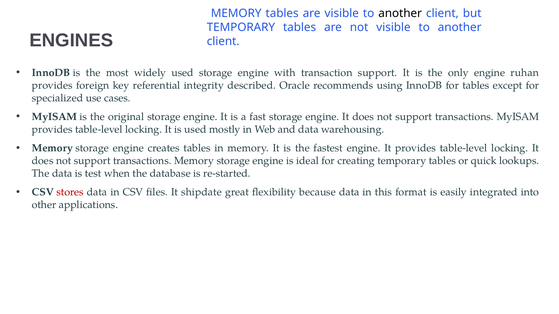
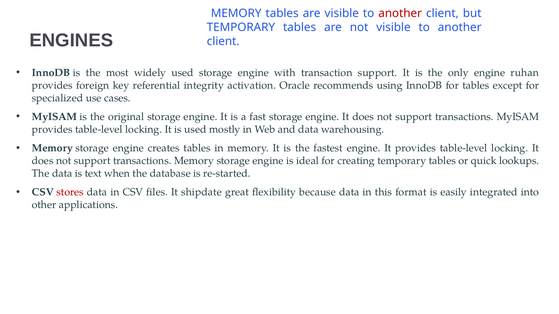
another at (400, 13) colour: black -> red
described: described -> activation
test: test -> text
